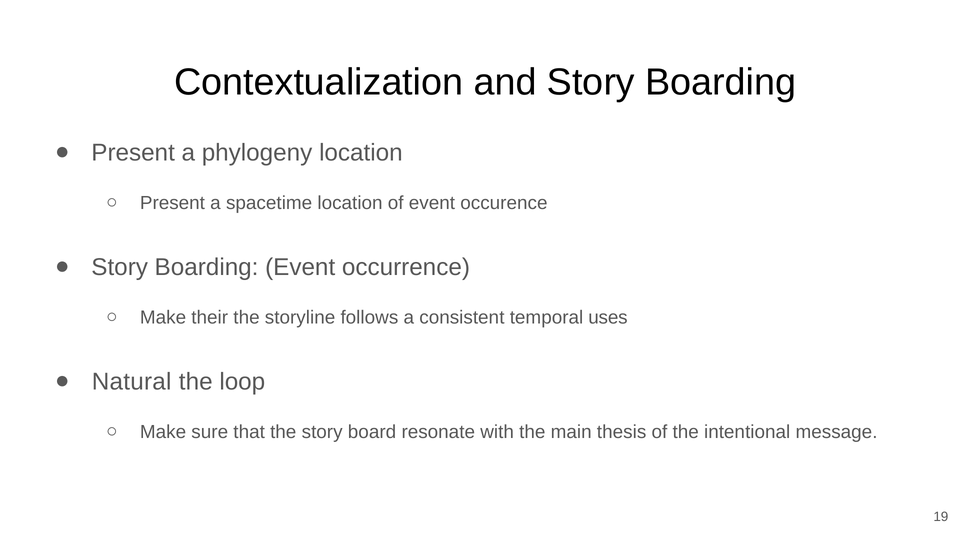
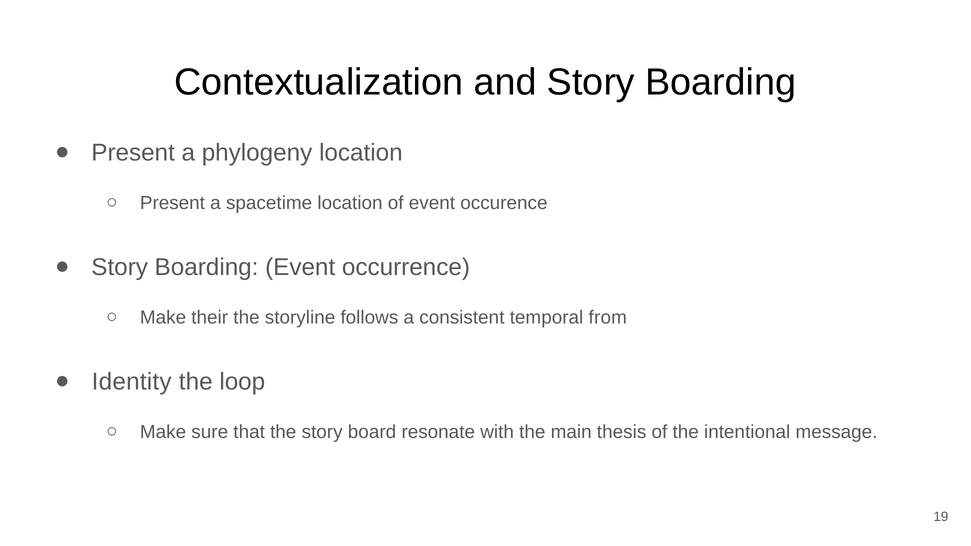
uses: uses -> from
Natural: Natural -> Identity
